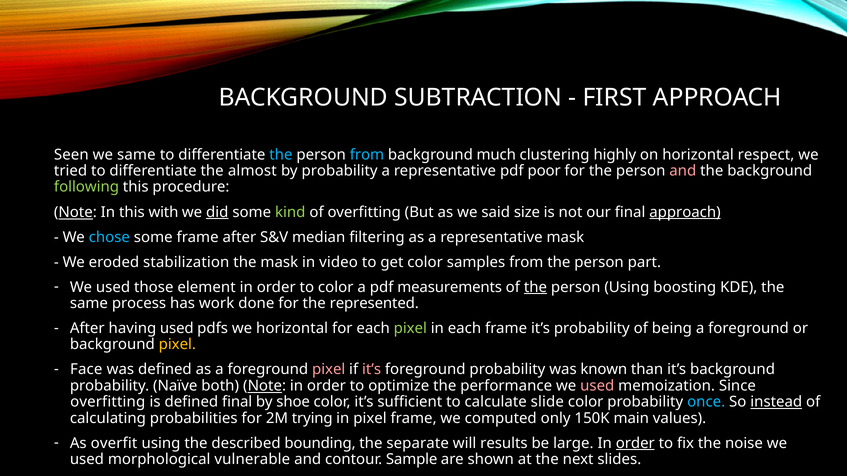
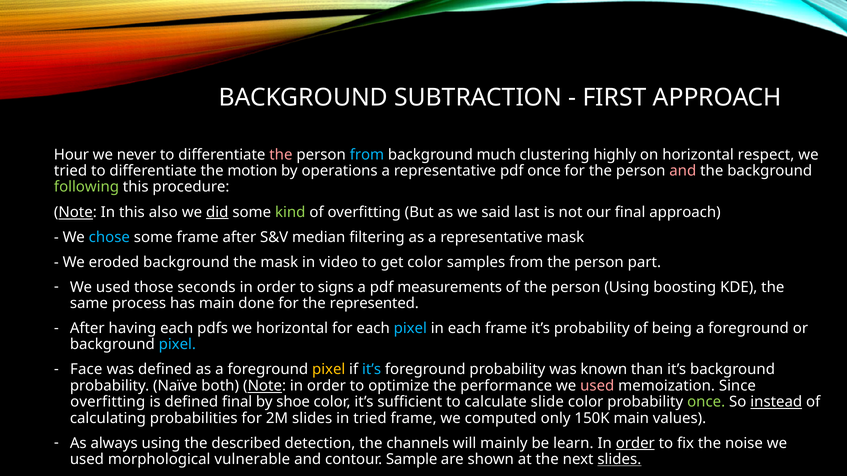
Seen: Seen -> Hour
we same: same -> never
the at (281, 155) colour: light blue -> pink
almost: almost -> motion
by probability: probability -> operations
pdf poor: poor -> once
with: with -> also
size: size -> last
approach at (685, 212) underline: present -> none
eroded stabilization: stabilization -> background
element: element -> seconds
to color: color -> signs
the at (535, 287) underline: present -> none
has work: work -> main
having used: used -> each
pixel at (410, 329) colour: light green -> light blue
pixel at (177, 345) colour: yellow -> light blue
pixel at (329, 370) colour: pink -> yellow
it’s at (372, 370) colour: pink -> light blue
once at (706, 402) colour: light blue -> light green
2M trying: trying -> slides
in pixel: pixel -> tried
overfit: overfit -> always
bounding: bounding -> detection
separate: separate -> channels
results: results -> mainly
large: large -> learn
slides at (619, 460) underline: none -> present
